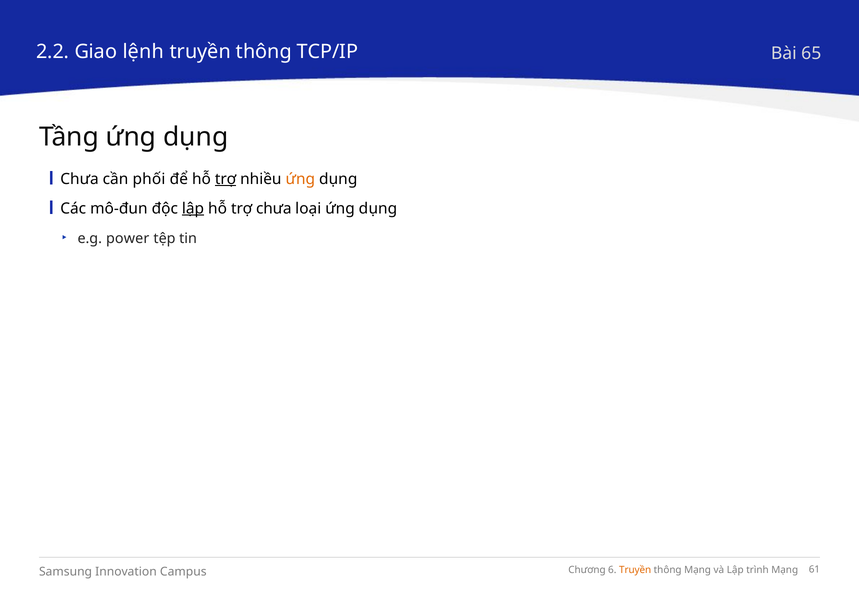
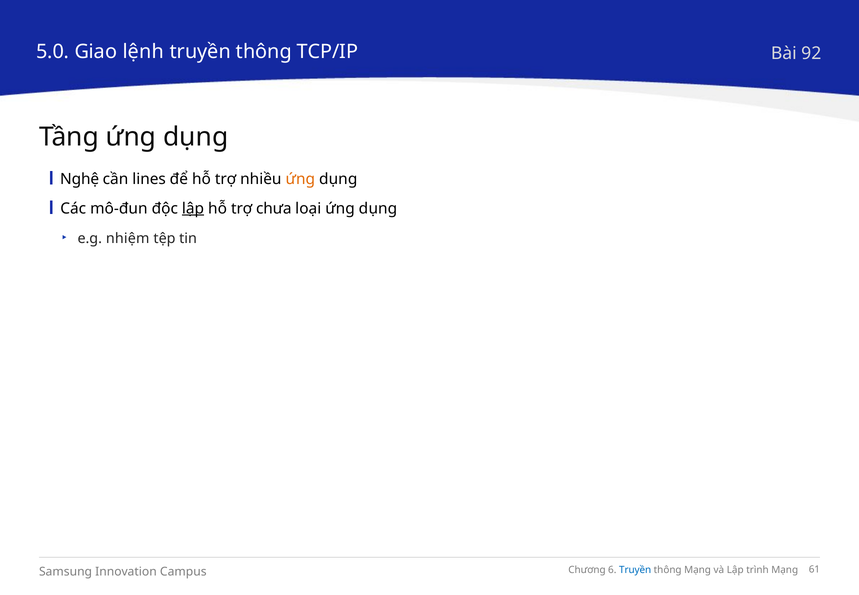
2.2: 2.2 -> 5.0
65: 65 -> 92
Chưa at (80, 179): Chưa -> Nghệ
phối: phối -> lines
trợ at (226, 179) underline: present -> none
power: power -> nhiệm
Truyền at (635, 570) colour: orange -> blue
